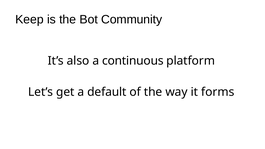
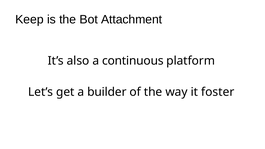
Community: Community -> Attachment
default: default -> builder
forms: forms -> foster
